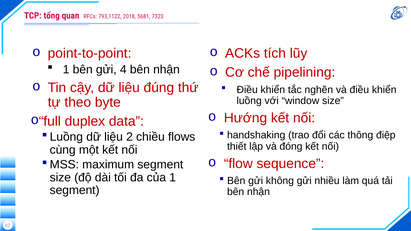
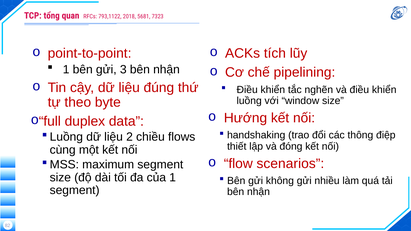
4: 4 -> 3
sequence: sequence -> scenarios
